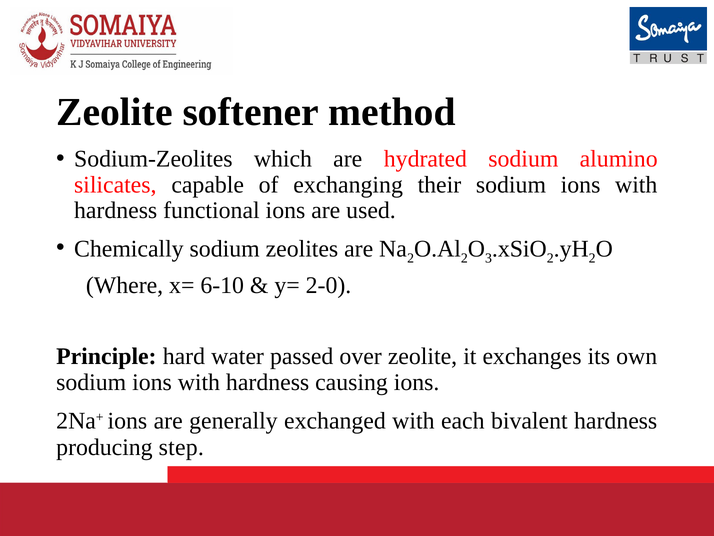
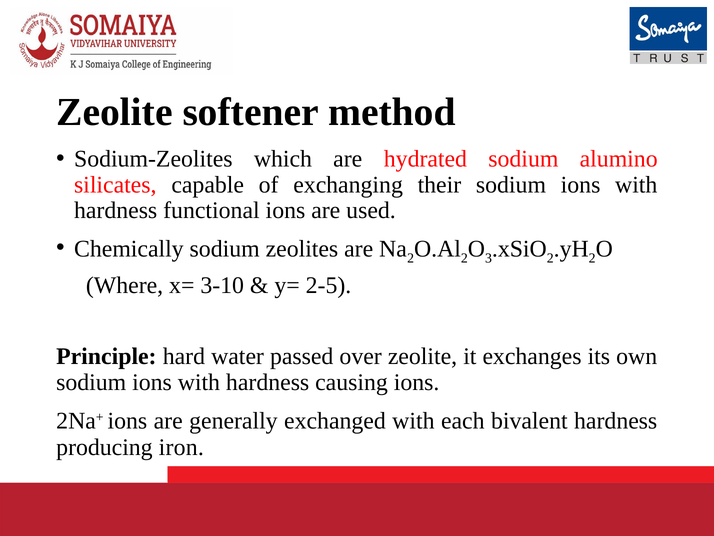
6-10: 6-10 -> 3-10
2-0: 2-0 -> 2-5
step: step -> iron
